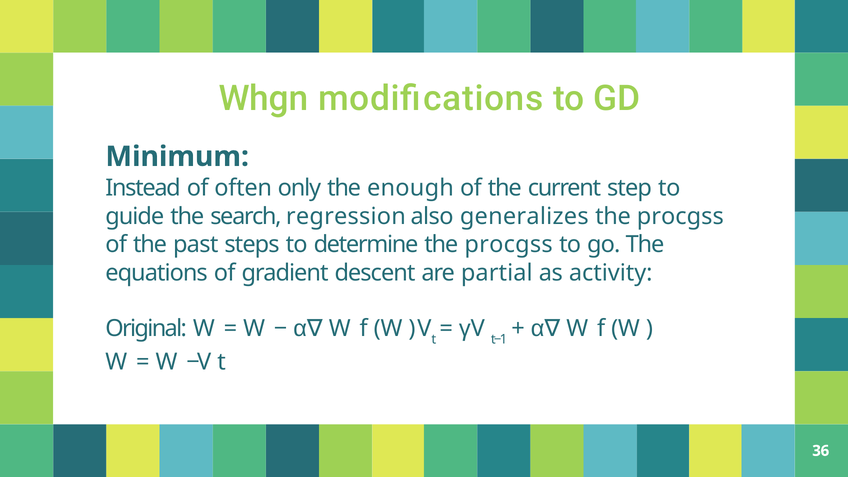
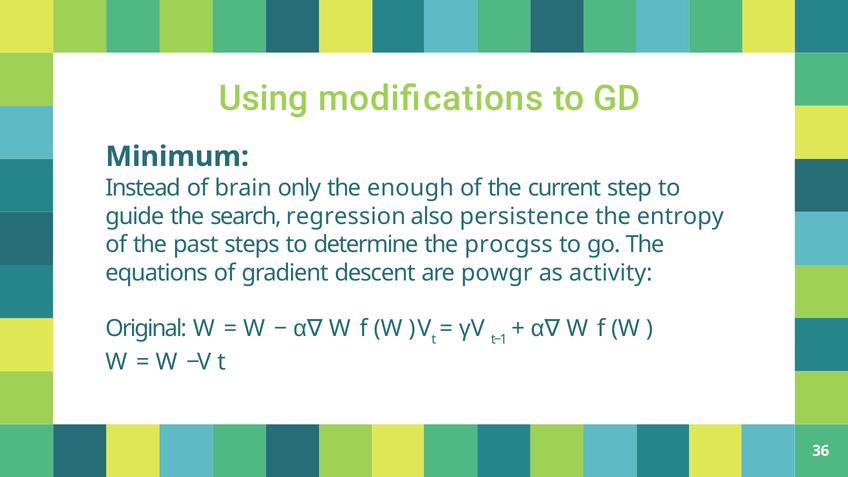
Whgn: Whgn -> Using
often: often -> brain
generalizes: generalizes -> persistence
procgss at (680, 216): procgss -> entropy
partial: partial -> powgr
